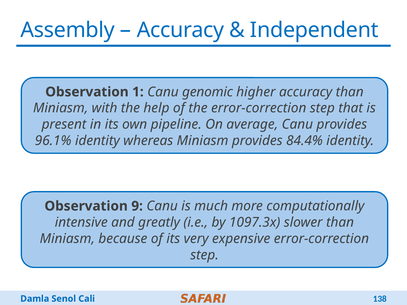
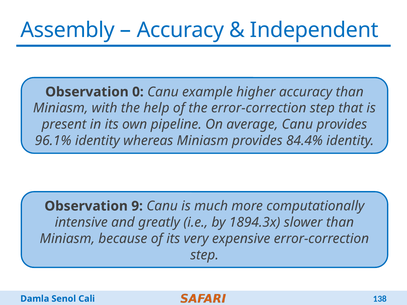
1: 1 -> 0
genomic: genomic -> example
1097.3x: 1097.3x -> 1894.3x
